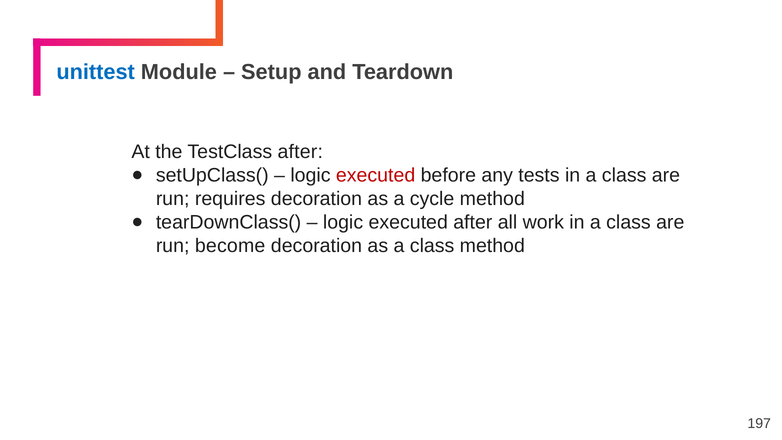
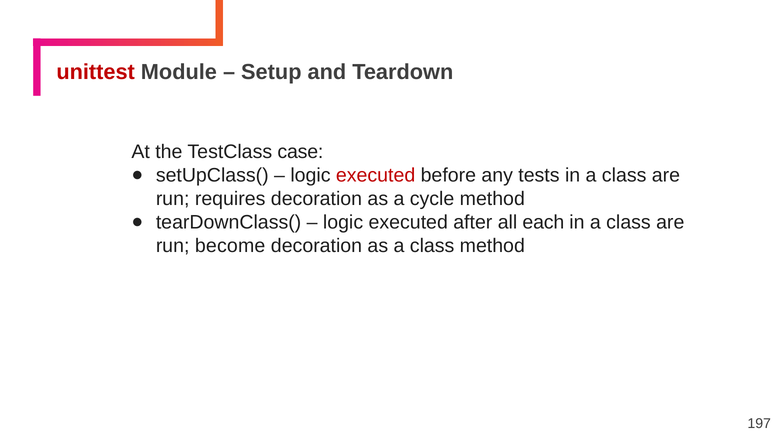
unittest colour: blue -> red
TestClass after: after -> case
work: work -> each
